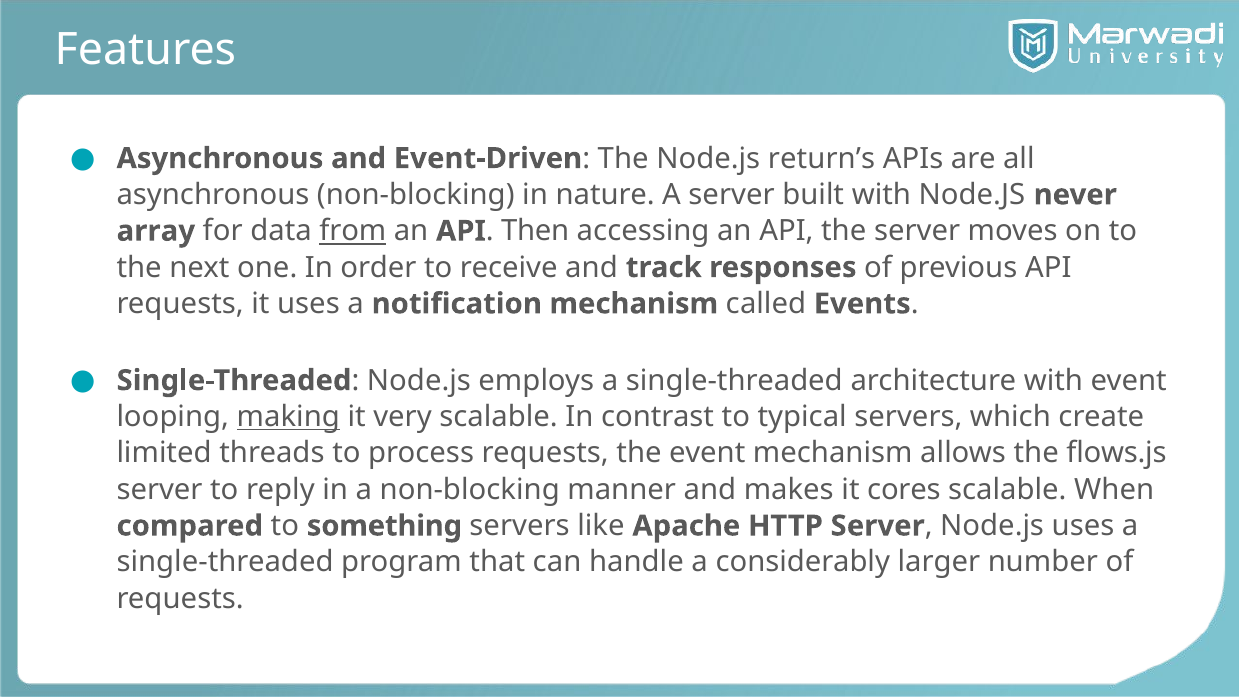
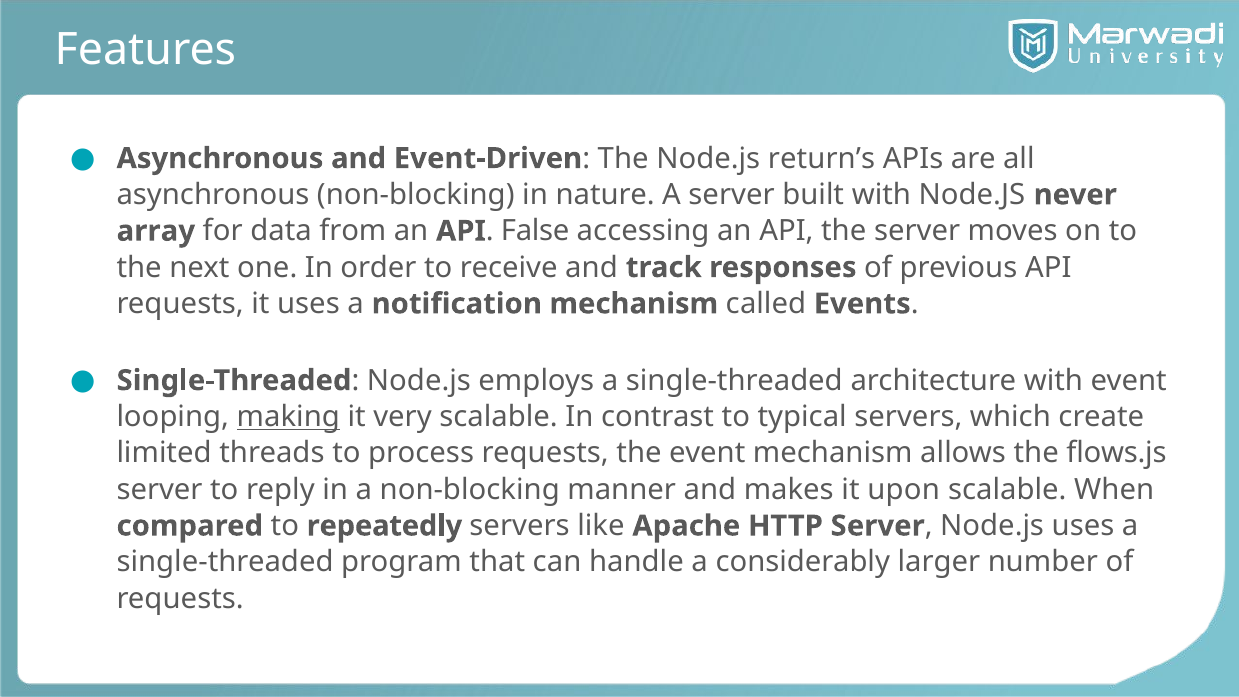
from underline: present -> none
Then: Then -> False
cores: cores -> upon
something: something -> repeatedly
